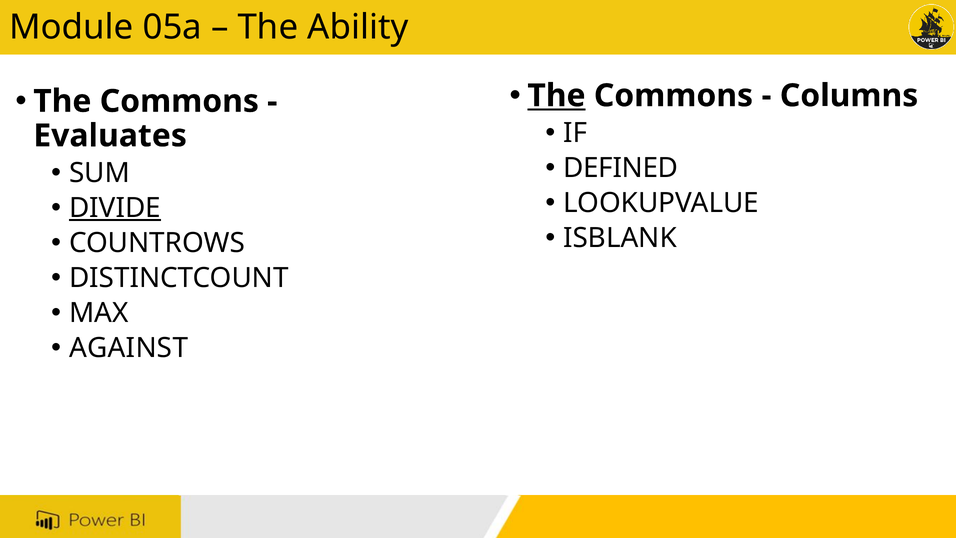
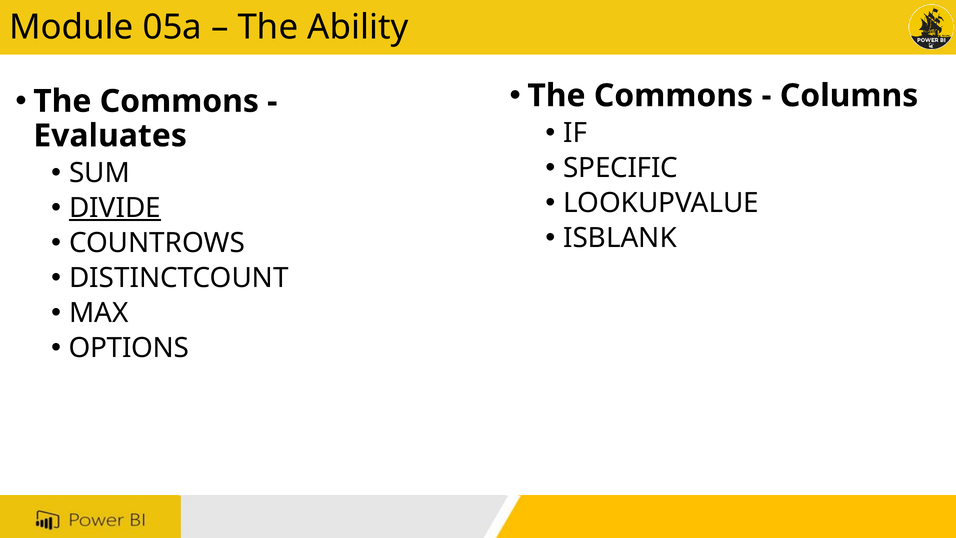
The at (557, 96) underline: present -> none
DEFINED: DEFINED -> SPECIFIC
AGAINST: AGAINST -> OPTIONS
